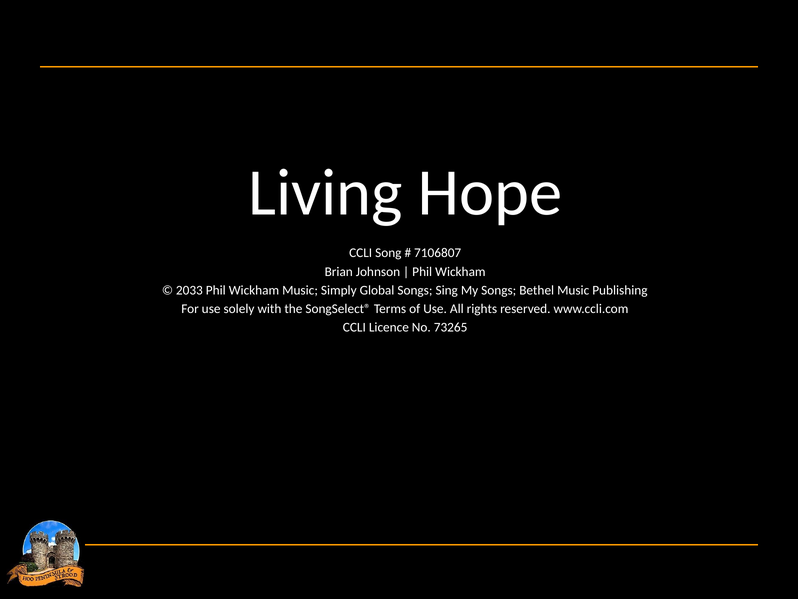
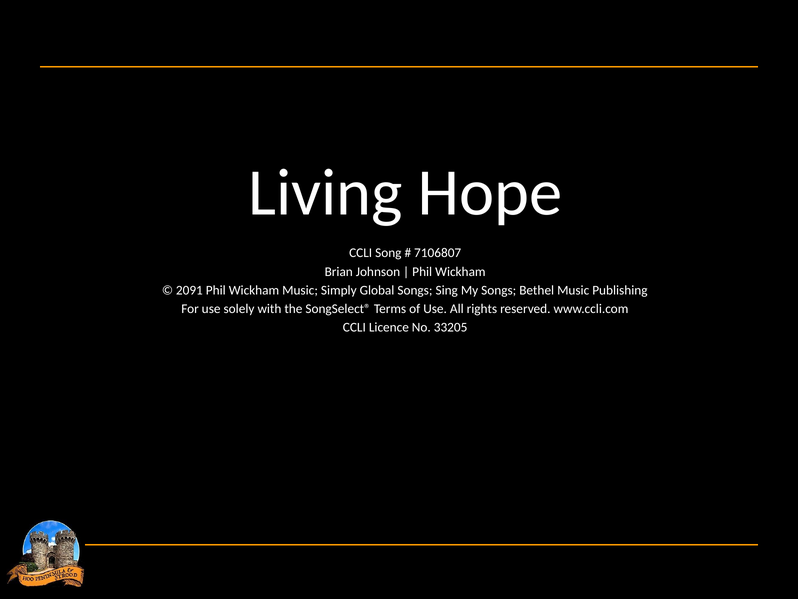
2033: 2033 -> 2091
73265: 73265 -> 33205
